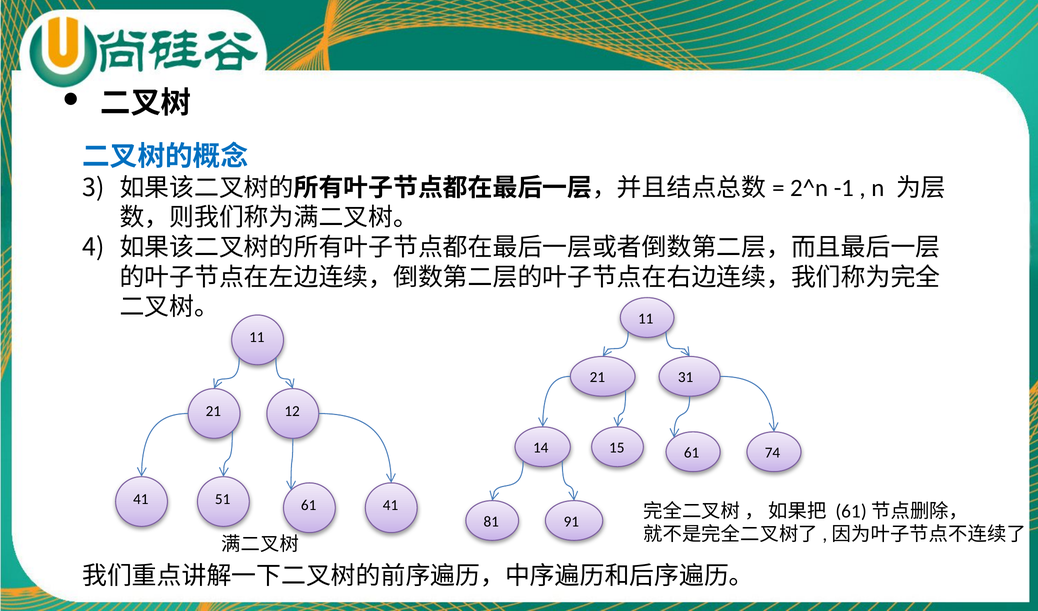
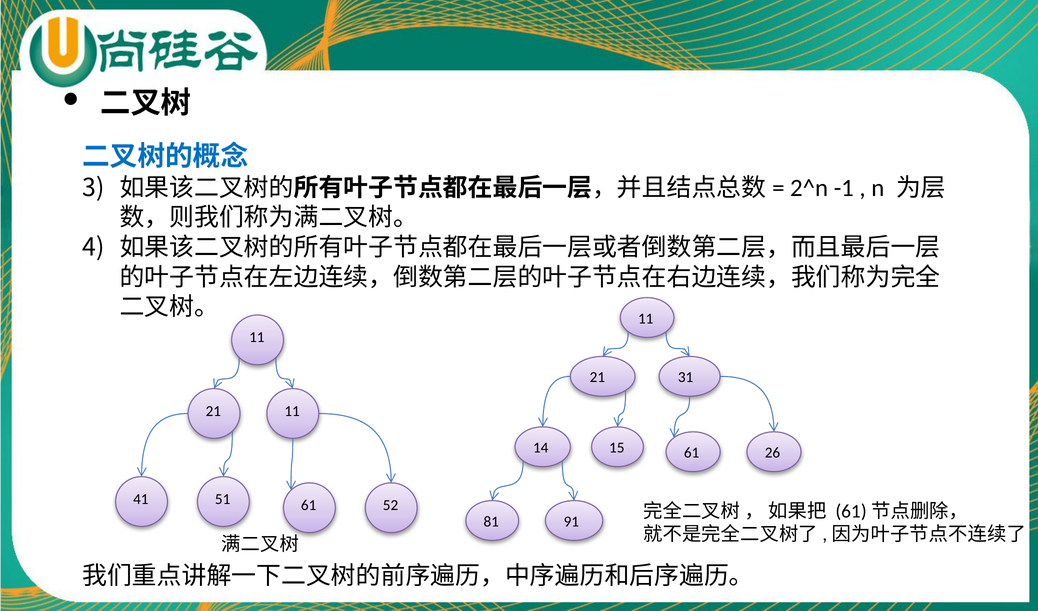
21 12: 12 -> 11
74: 74 -> 26
61 41: 41 -> 52
